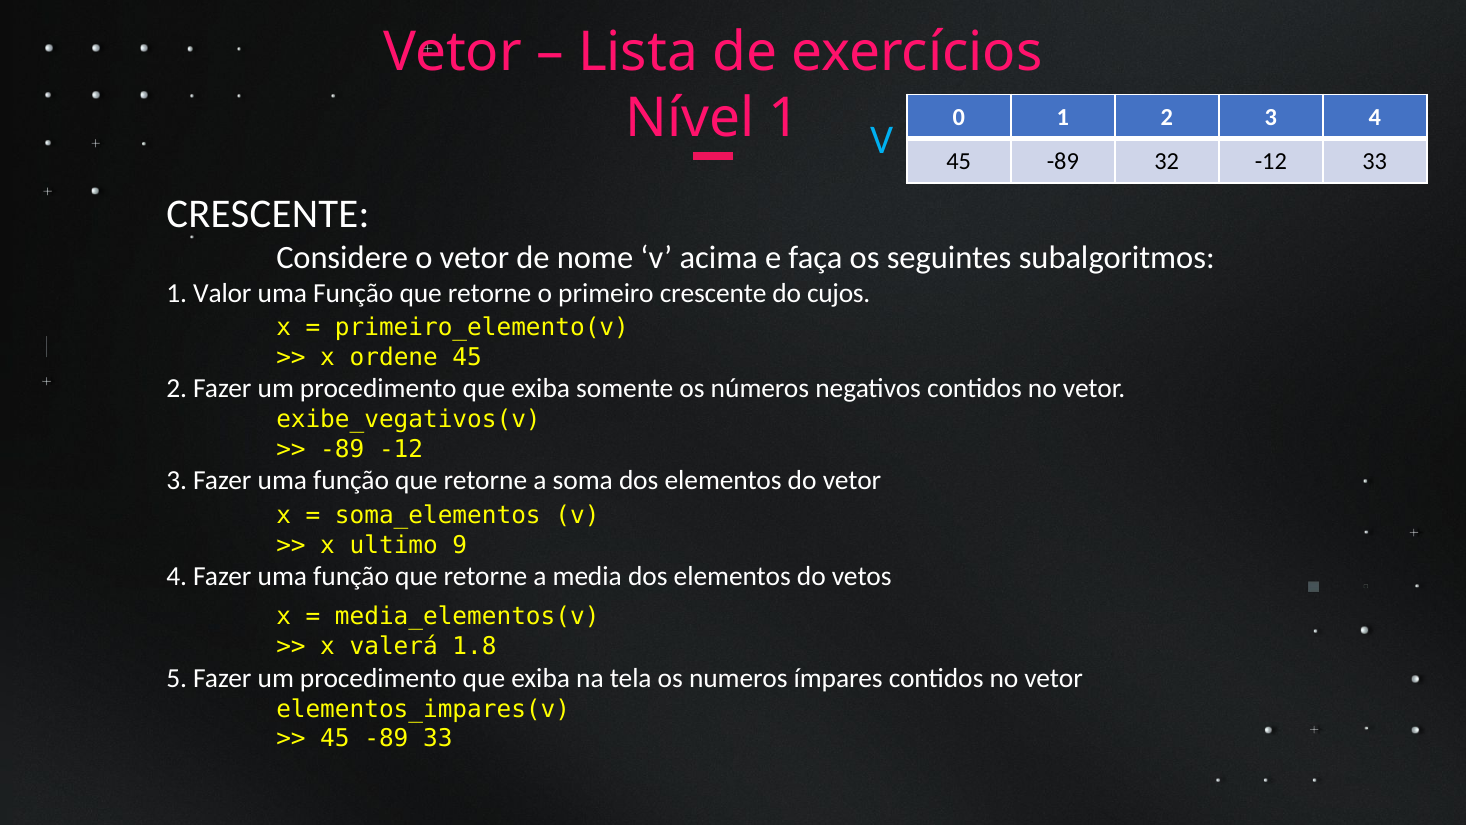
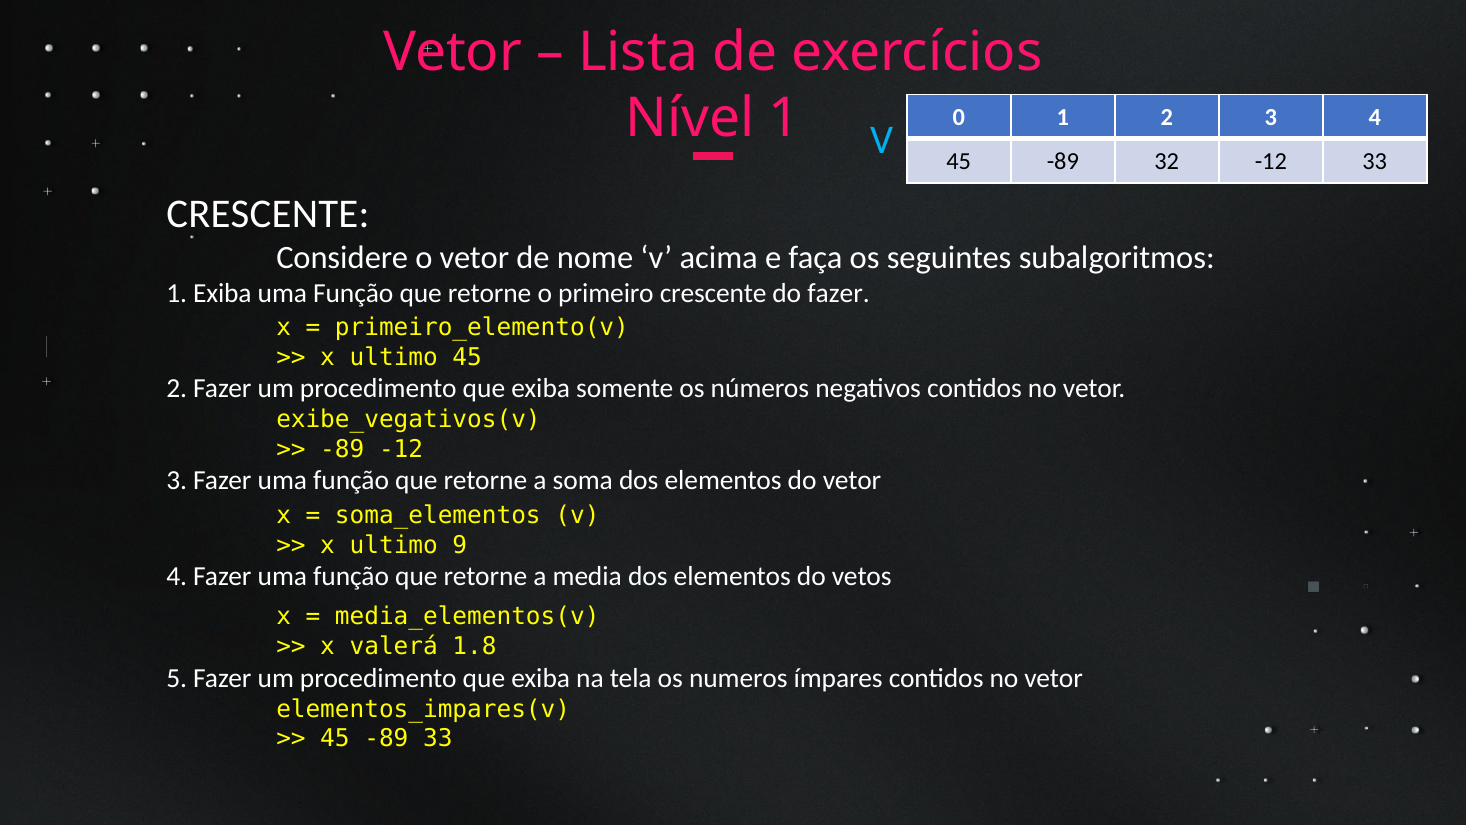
1 Valor: Valor -> Exiba
do cujos: cujos -> fazer
ordene at (394, 357): ordene -> ultimo
